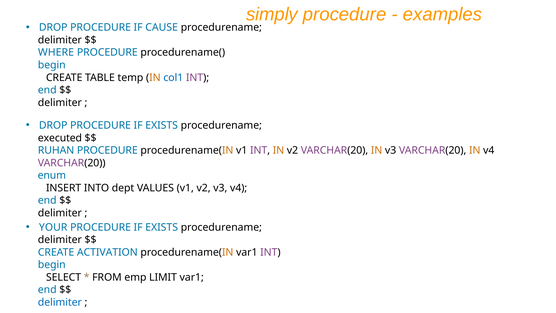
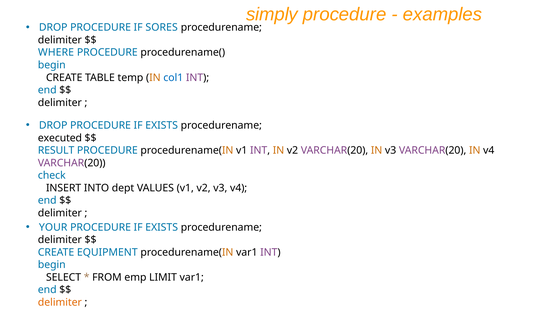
CAUSE: CAUSE -> SORES
RUHAN: RUHAN -> RESULT
enum: enum -> check
ACTIVATION: ACTIVATION -> EQUIPMENT
delimiter at (60, 302) colour: blue -> orange
